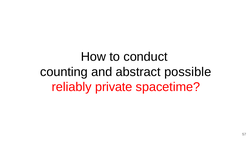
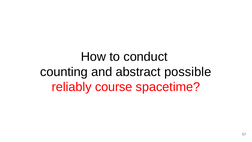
private: private -> course
